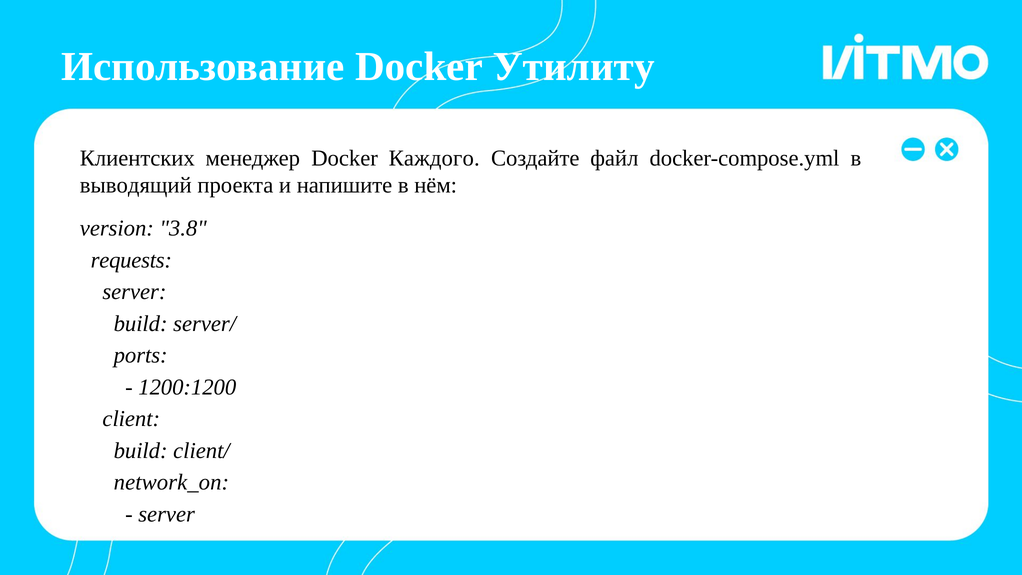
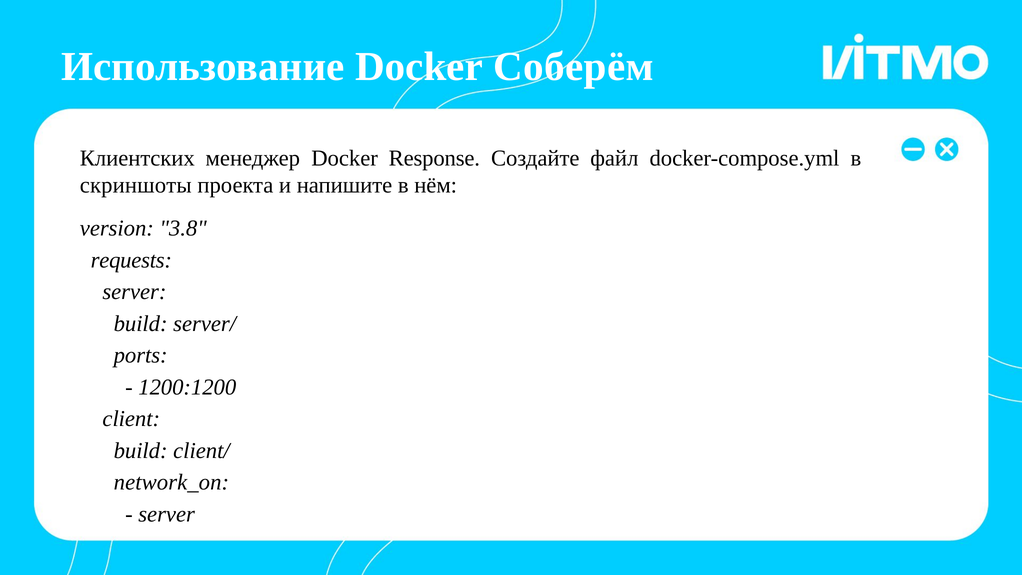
Утилиту: Утилиту -> Соберём
Каждого: Каждого -> Response
выводящий: выводящий -> скриншоты
